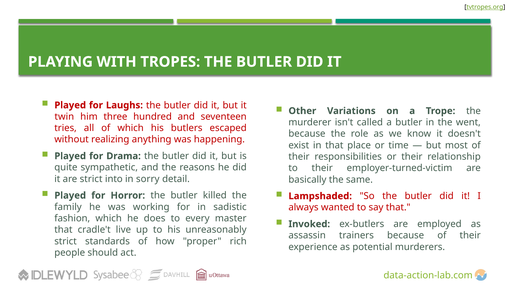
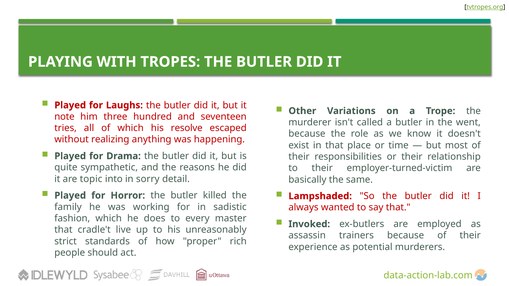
twin: twin -> note
butlers: butlers -> resolve
are strict: strict -> topic
